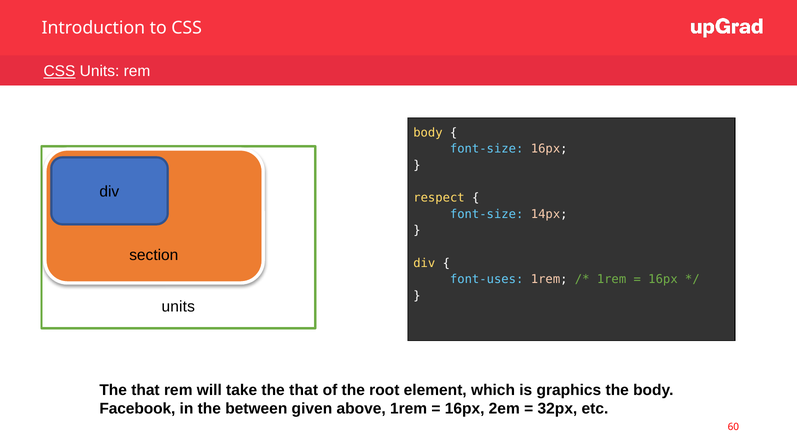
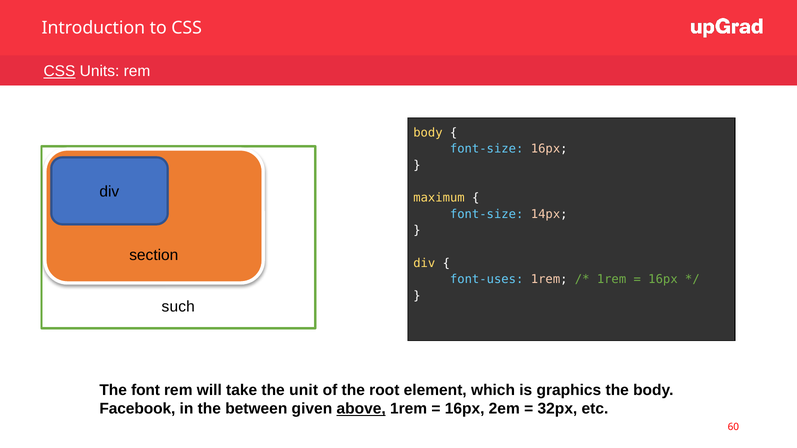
respect: respect -> maximum
units at (178, 307): units -> such
that at (145, 390): that -> font
take the that: that -> unit
above underline: none -> present
